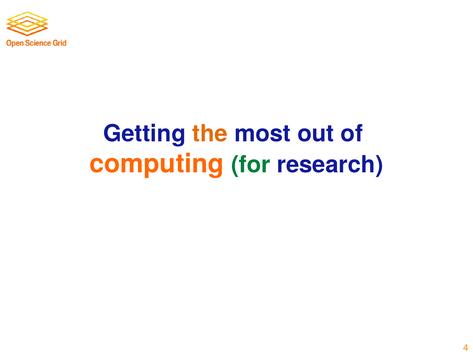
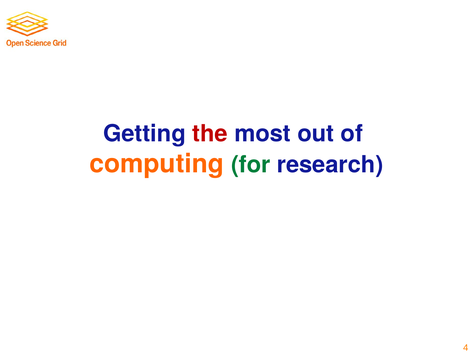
the colour: orange -> red
